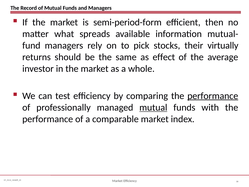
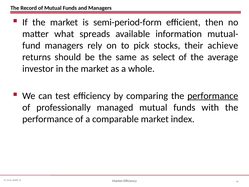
virtually: virtually -> achieve
effect: effect -> select
mutual at (153, 107) underline: present -> none
